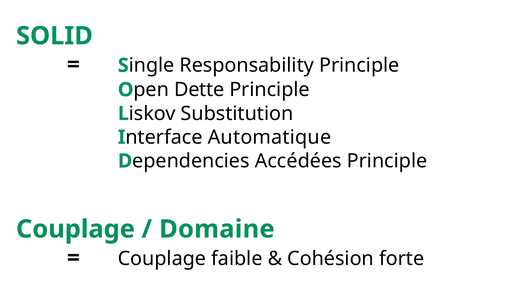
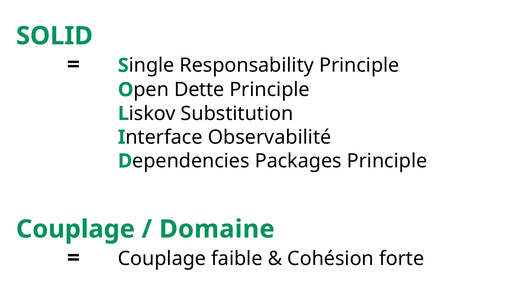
Automatique: Automatique -> Observabilité
Accédées: Accédées -> Packages
